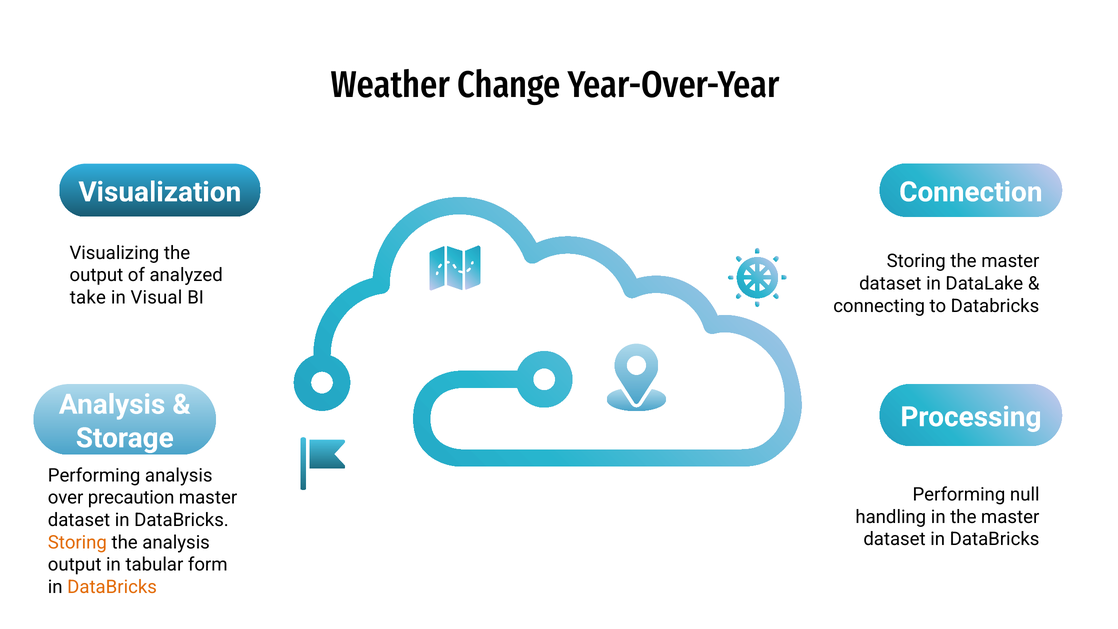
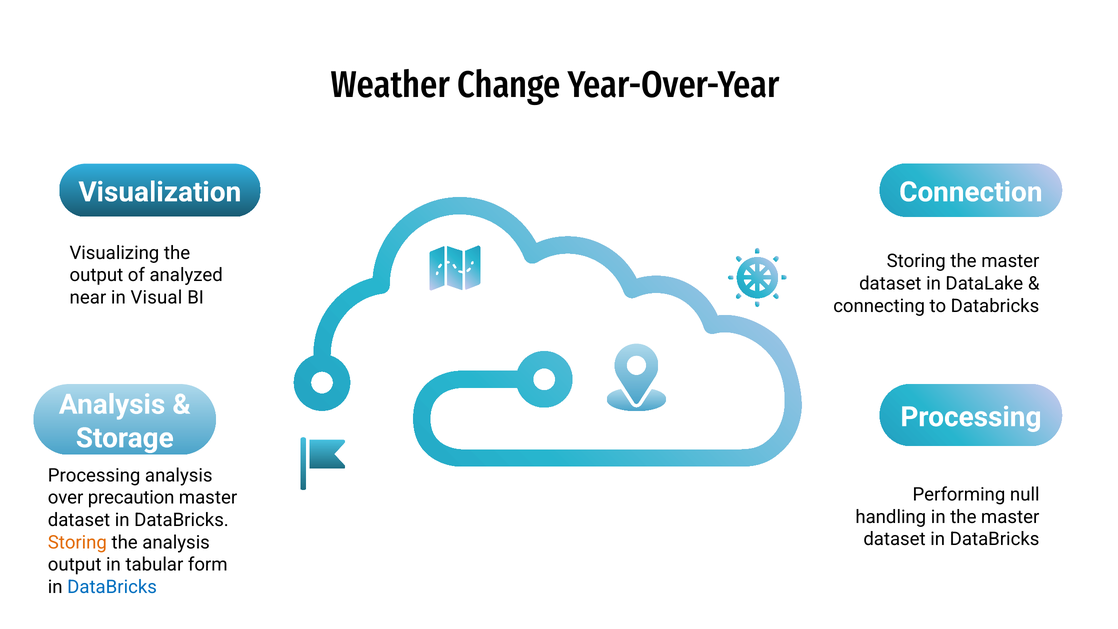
take: take -> near
Performing at (94, 475): Performing -> Processing
DataBricks at (112, 587) colour: orange -> blue
